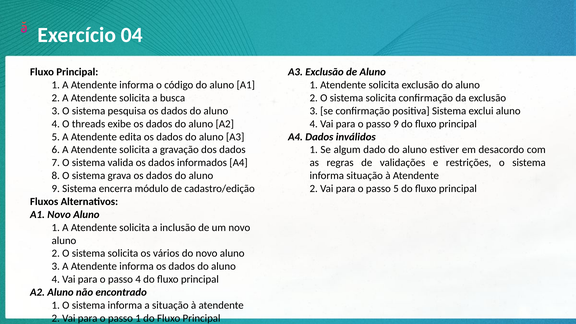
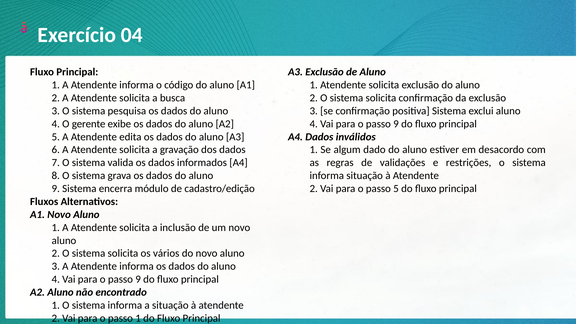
threads: threads -> gerente
4 at (138, 279): 4 -> 9
